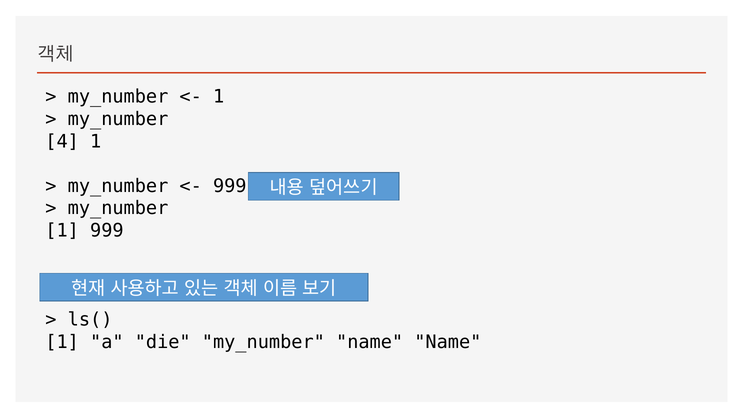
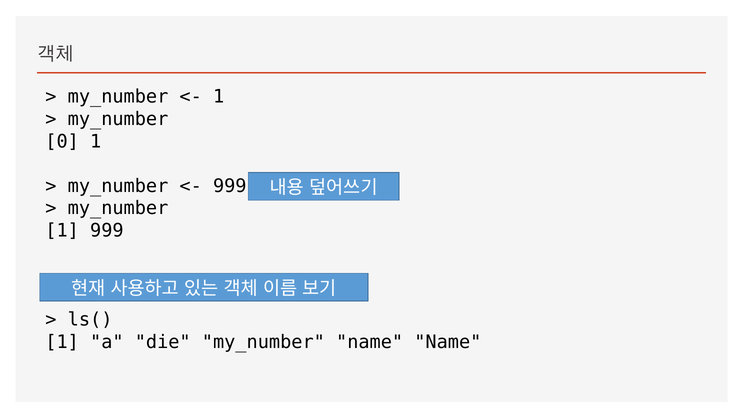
4: 4 -> 0
